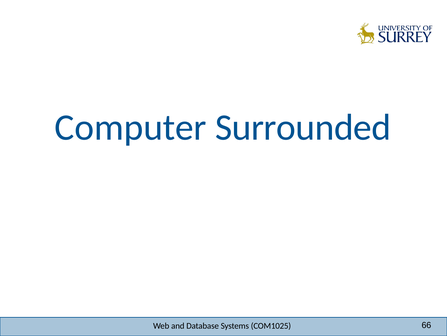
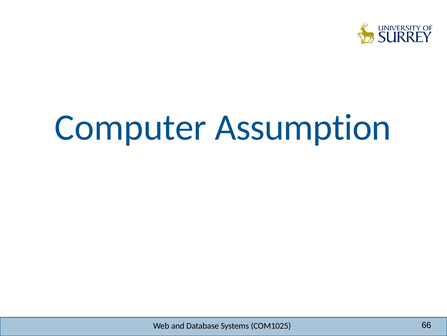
Surrounded: Surrounded -> Assumption
